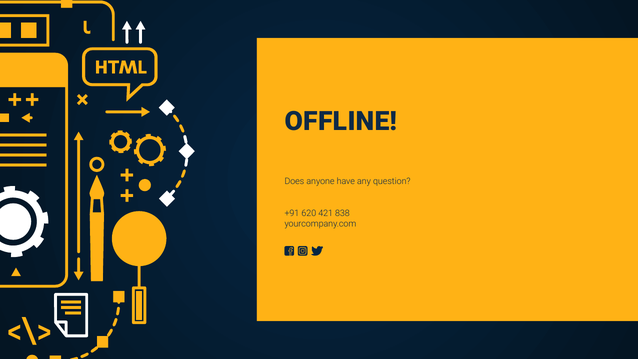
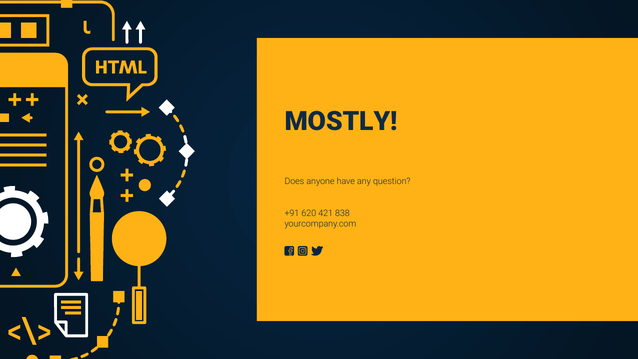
OFFLINE: OFFLINE -> MOSTLY
